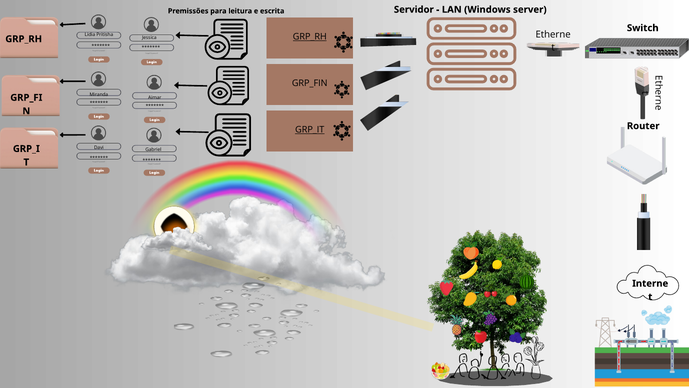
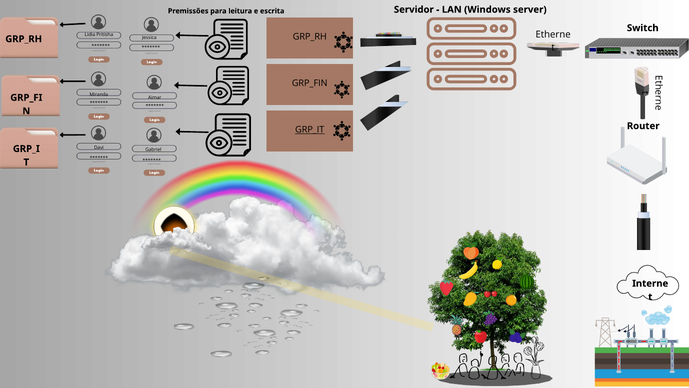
GRP_RH at (310, 37) underline: present -> none
